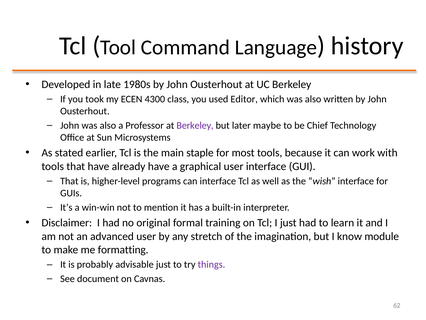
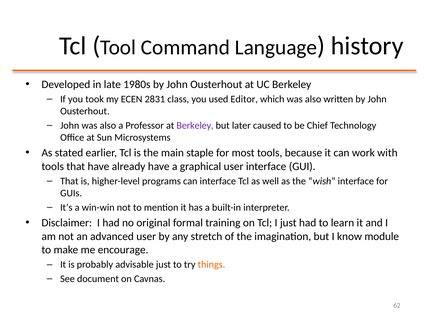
4300: 4300 -> 2831
maybe: maybe -> caused
formatting: formatting -> encourage
things colour: purple -> orange
